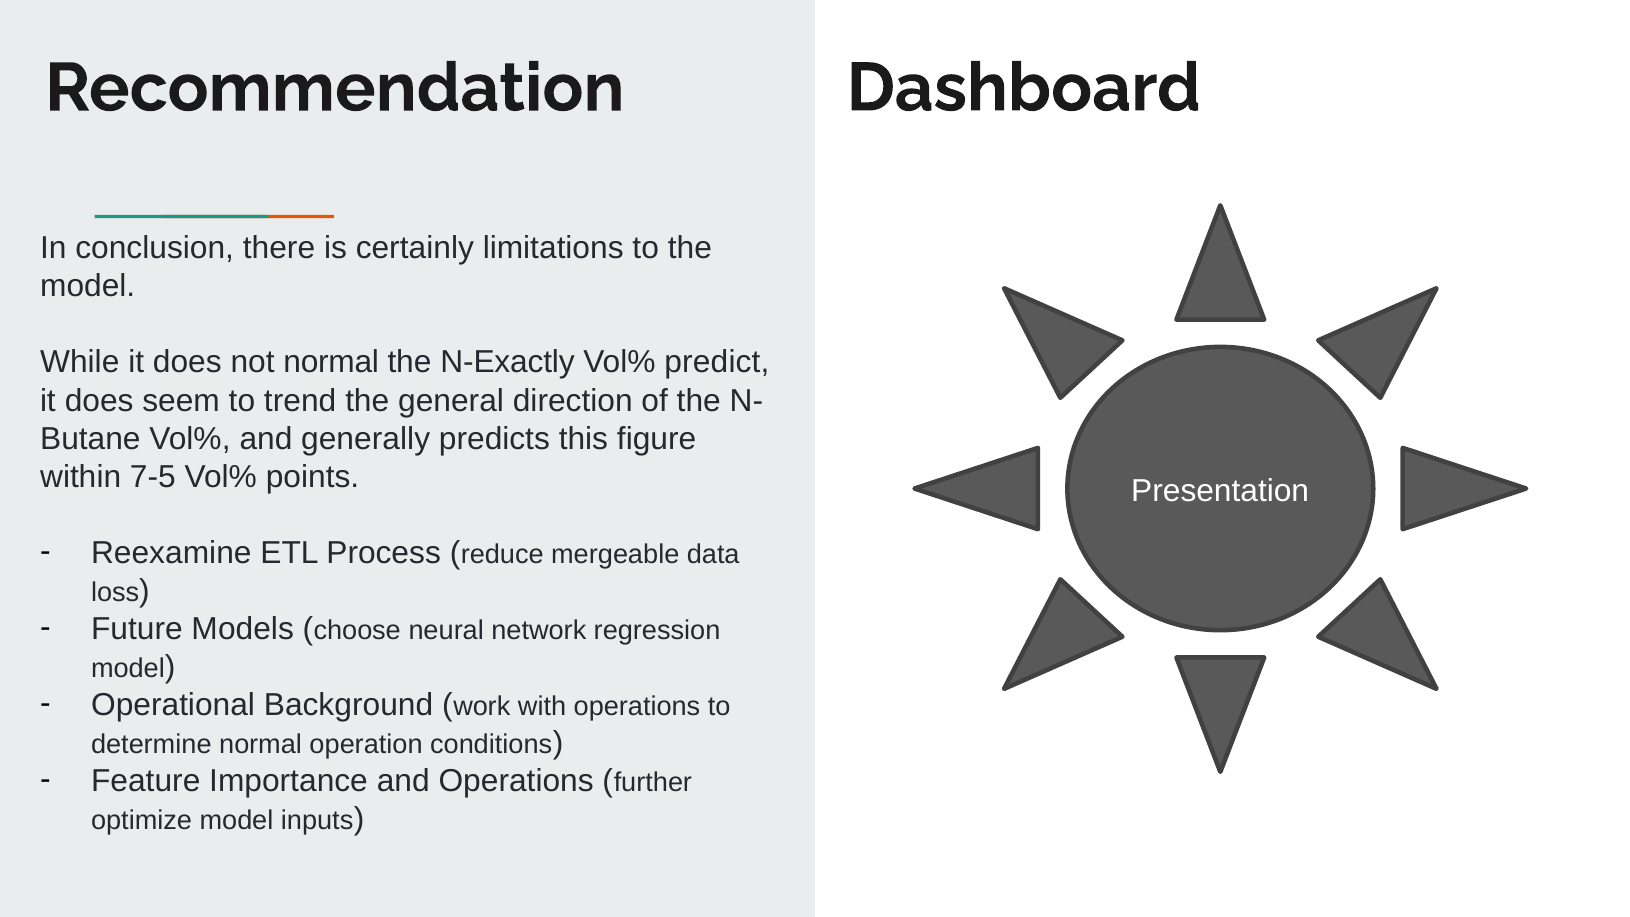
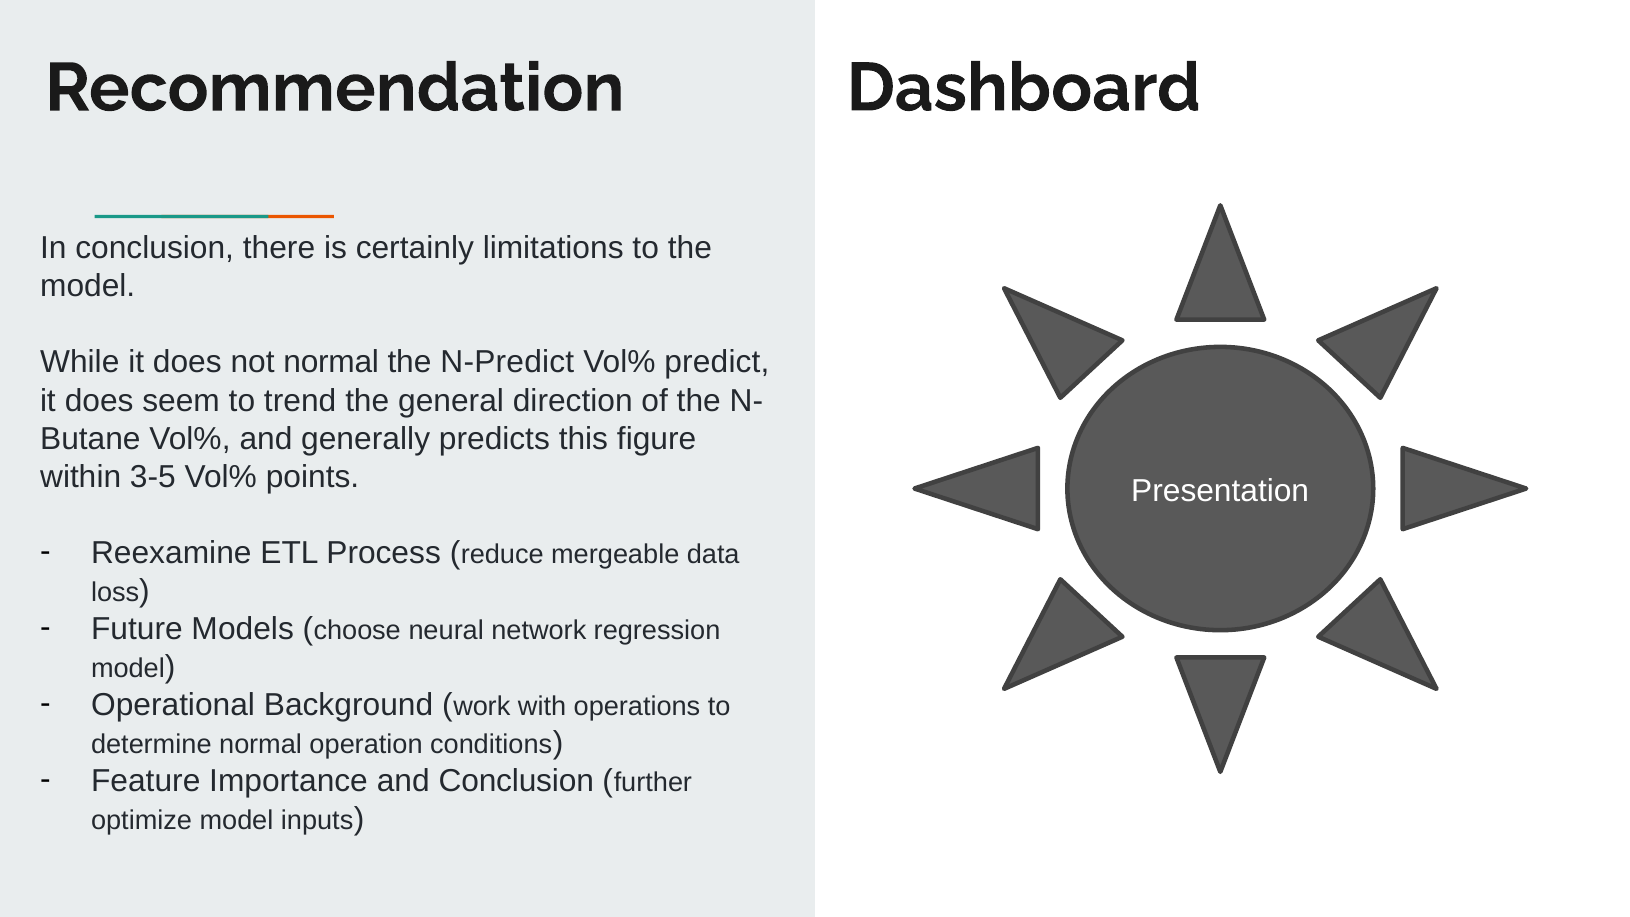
N-Exactly: N-Exactly -> N-Predict
7-5: 7-5 -> 3-5
and Operations: Operations -> Conclusion
